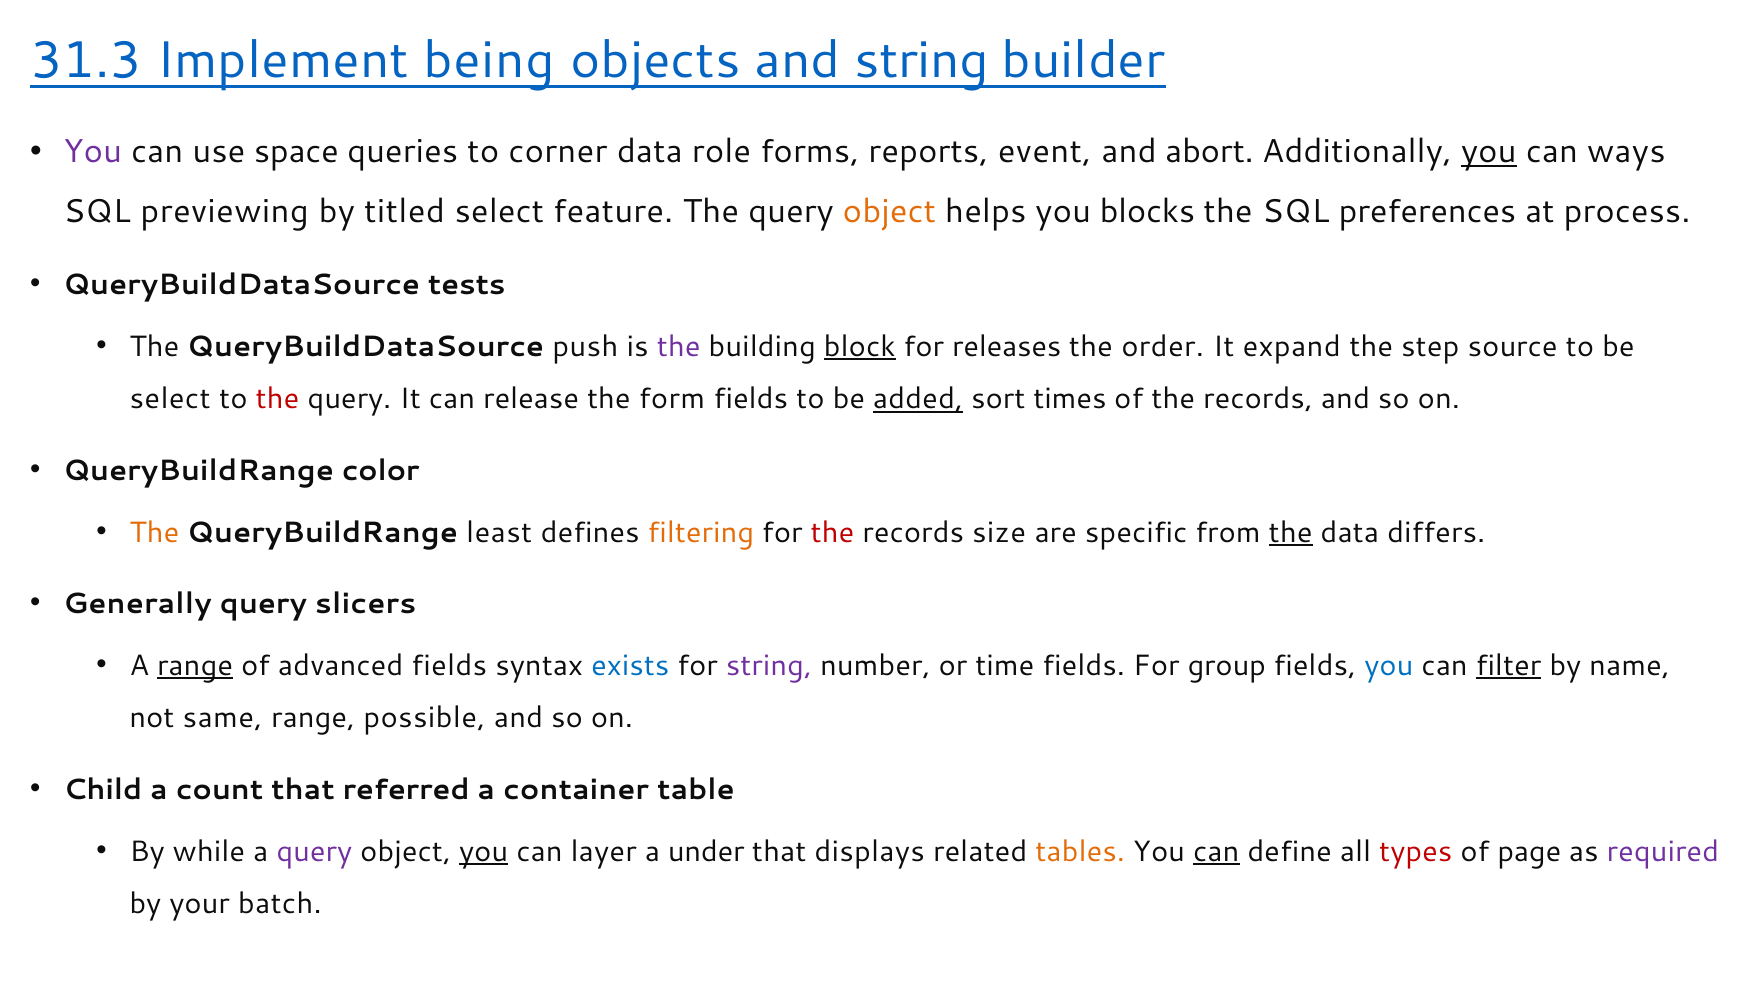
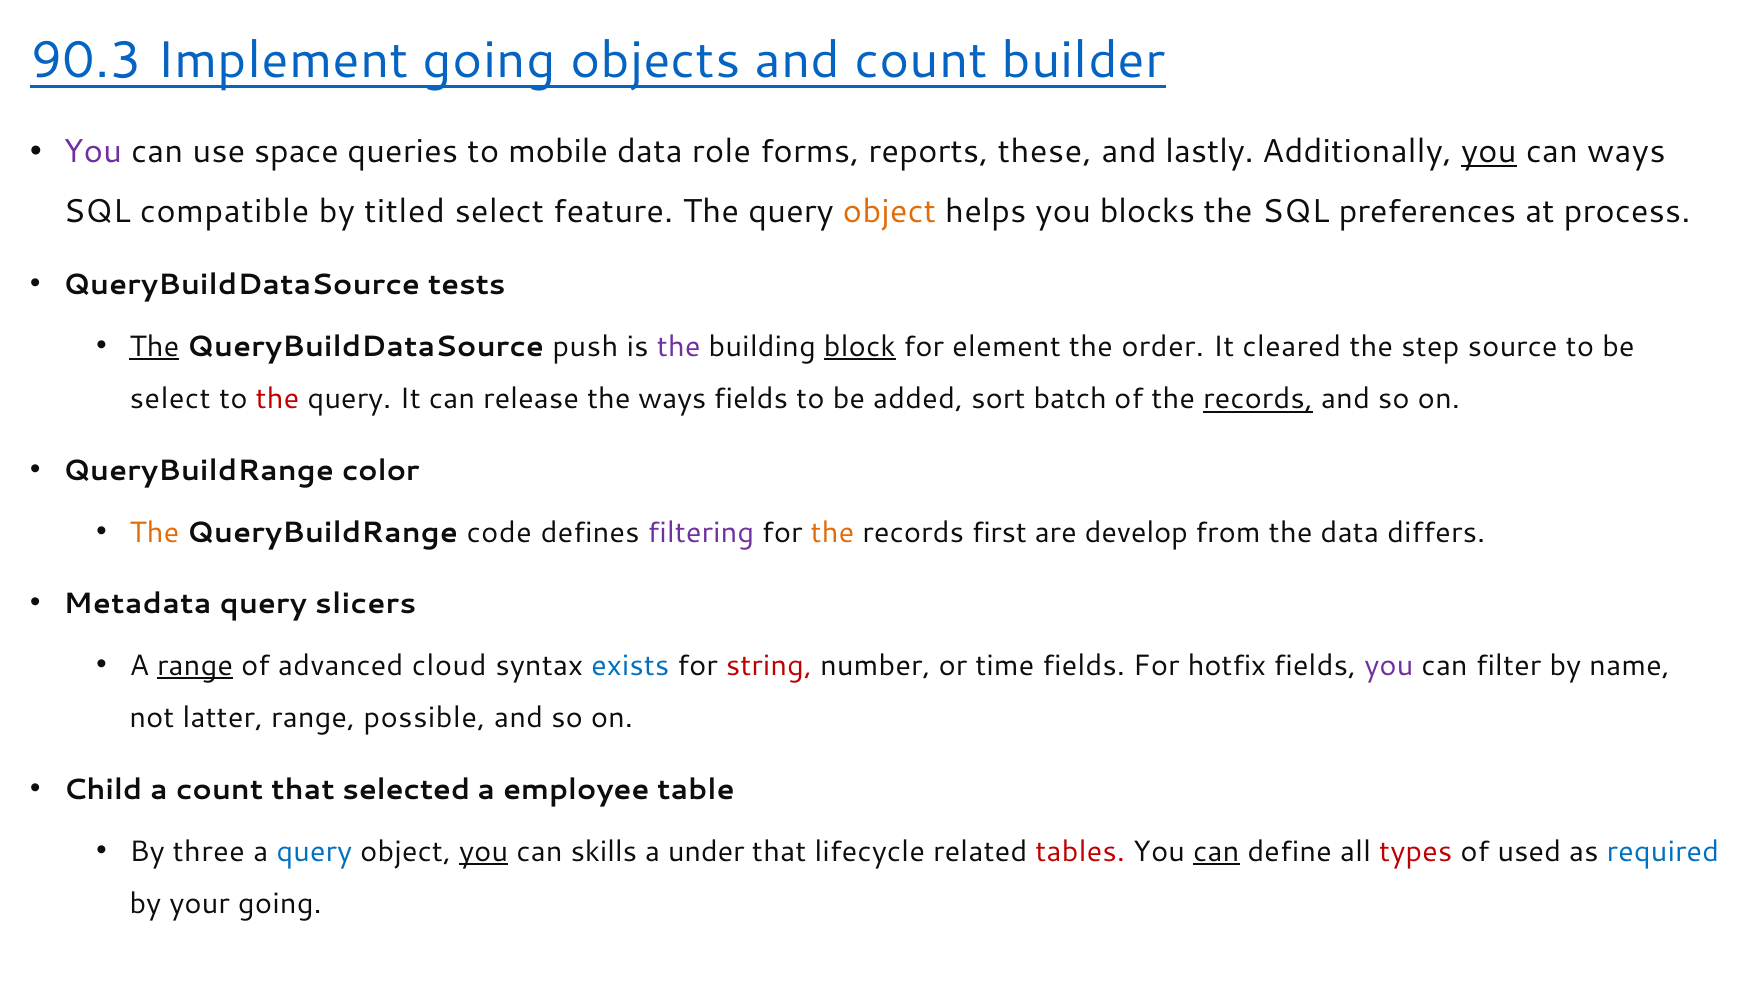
31.3: 31.3 -> 90.3
Implement being: being -> going
and string: string -> count
corner: corner -> mobile
event: event -> these
abort: abort -> lastly
previewing: previewing -> compatible
The at (154, 346) underline: none -> present
releases: releases -> element
expand: expand -> cleared
the form: form -> ways
added underline: present -> none
times: times -> batch
records at (1258, 399) underline: none -> present
least: least -> code
filtering colour: orange -> purple
the at (833, 532) colour: red -> orange
size: size -> first
specific: specific -> develop
the at (1291, 532) underline: present -> none
Generally: Generally -> Metadata
advanced fields: fields -> cloud
string at (769, 666) colour: purple -> red
group: group -> hotfix
you at (1389, 666) colour: blue -> purple
filter underline: present -> none
same: same -> latter
referred: referred -> selected
container: container -> employee
while: while -> three
query at (314, 851) colour: purple -> blue
layer: layer -> skills
displays: displays -> lifecycle
tables colour: orange -> red
page: page -> used
required colour: purple -> blue
your batch: batch -> going
